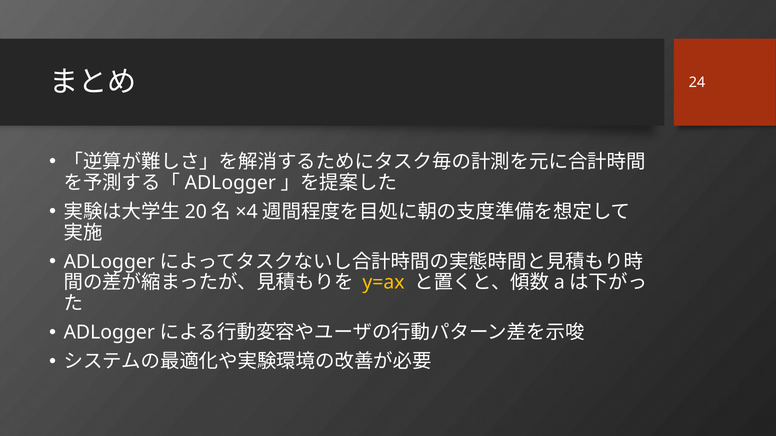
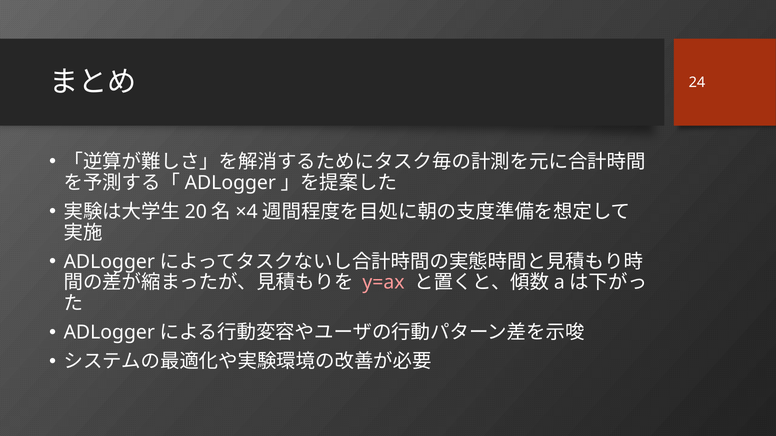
y=ax colour: yellow -> pink
